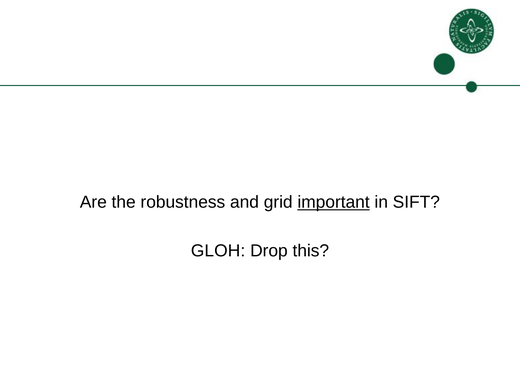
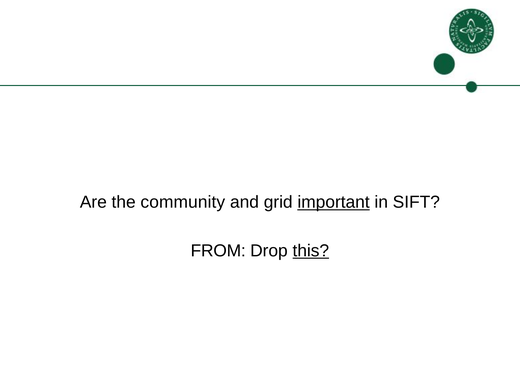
robustness: robustness -> community
GLOH: GLOH -> FROM
this underline: none -> present
